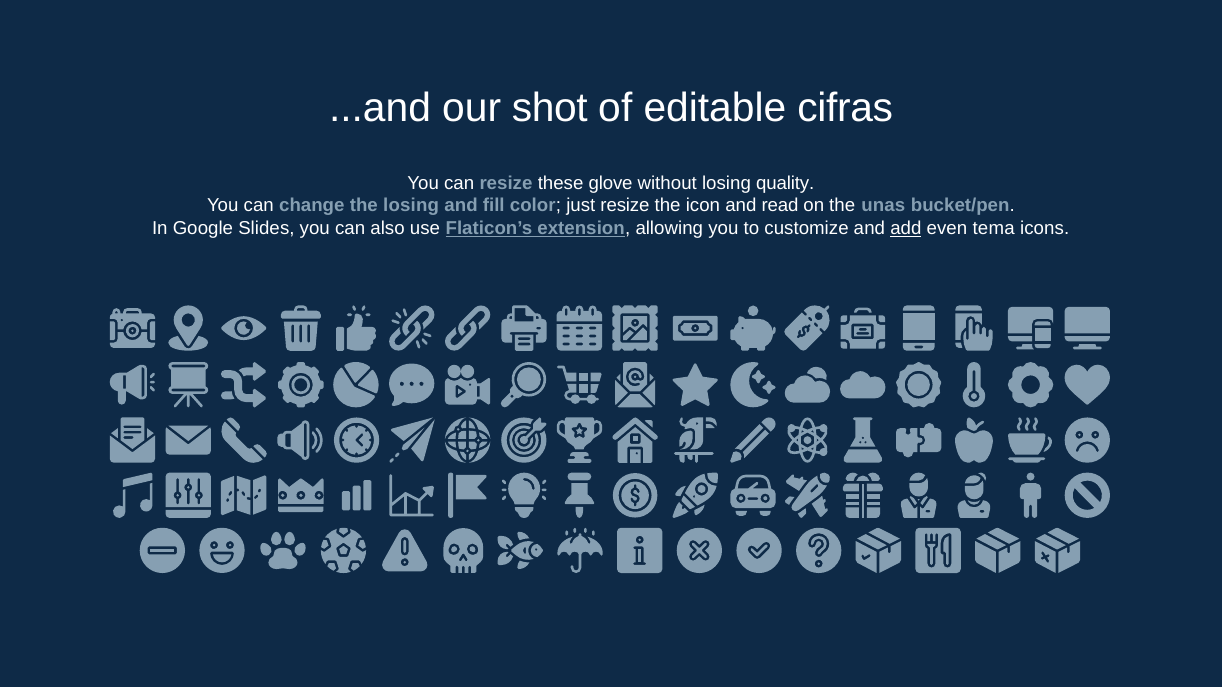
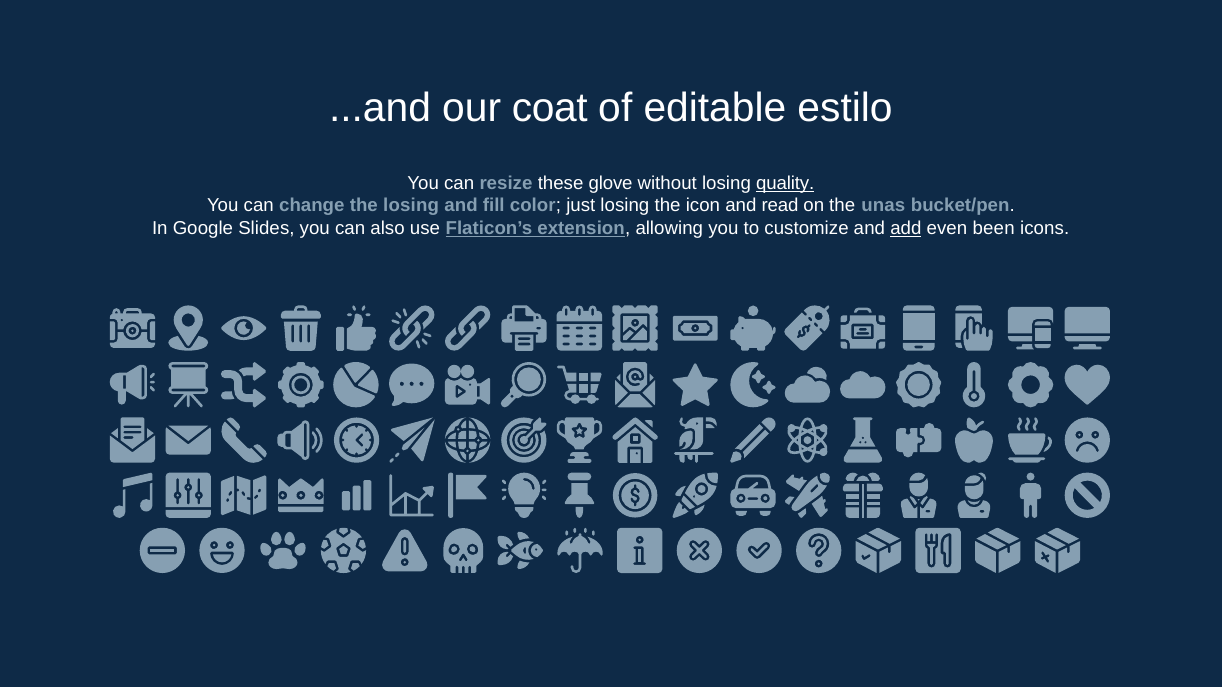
shot: shot -> coat
cifras: cifras -> estilo
quality underline: none -> present
just resize: resize -> losing
tema: tema -> been
